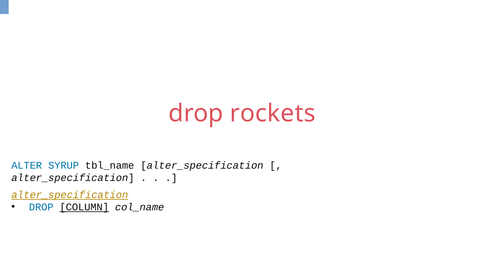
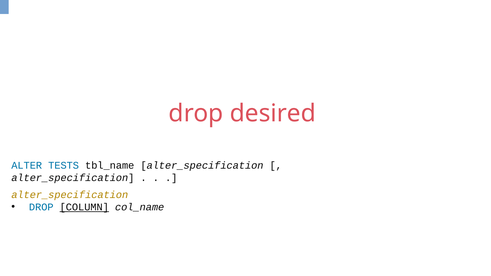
rockets: rockets -> desired
SYRUP: SYRUP -> TESTS
alter_specification at (70, 195) underline: present -> none
